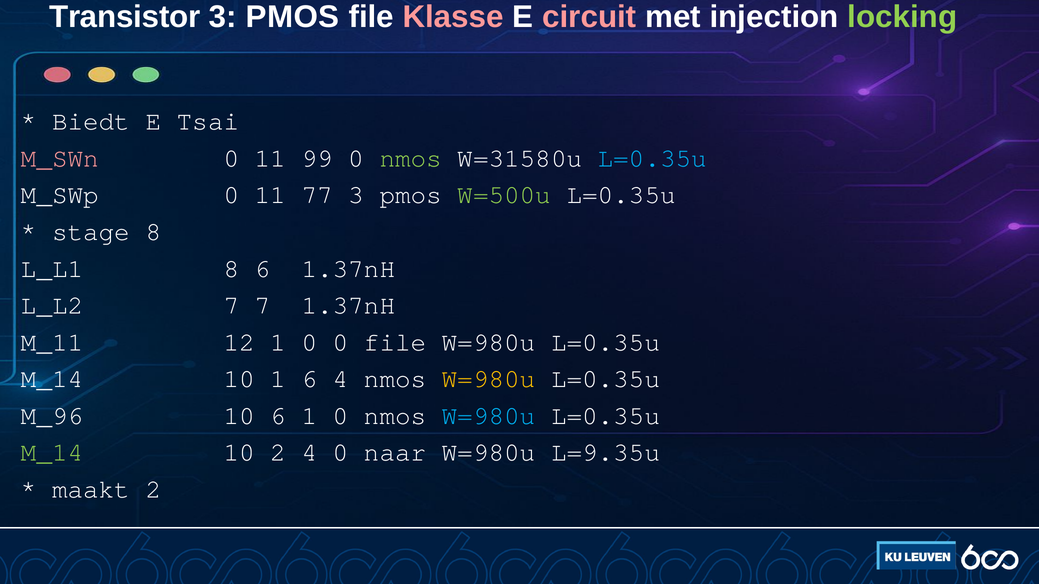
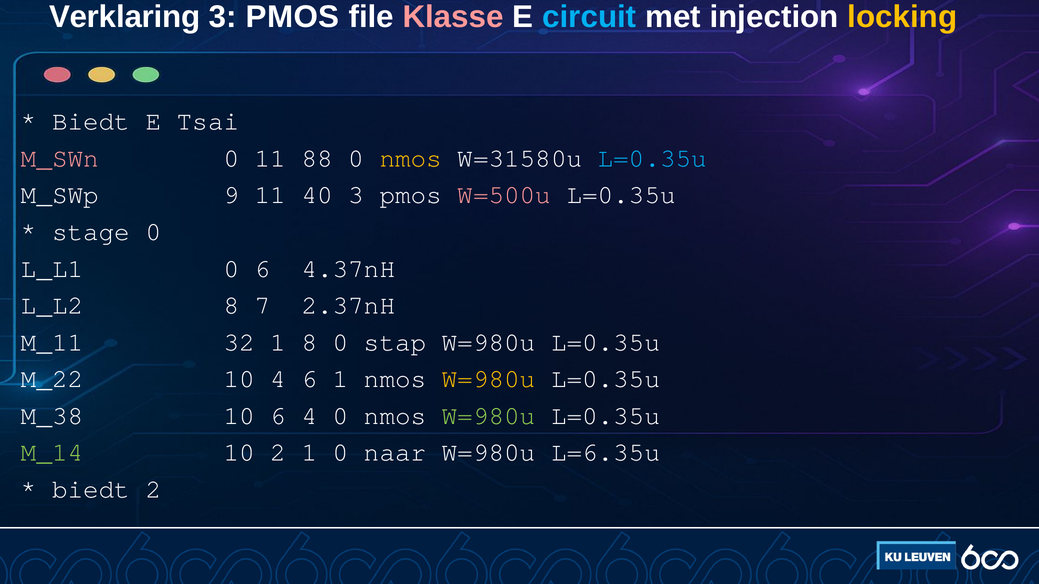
Transistor: Transistor -> Verklaring
circuit colour: pink -> light blue
locking colour: light green -> yellow
99: 99 -> 88
nmos at (411, 158) colour: light green -> yellow
M_SWp 0: 0 -> 9
77: 77 -> 40
W=500u colour: light green -> pink
stage 8: 8 -> 0
L_L1 8: 8 -> 0
6 1.37nH: 1.37nH -> 4.37nH
L_L2 7: 7 -> 8
7 1.37nH: 1.37nH -> 2.37nH
12: 12 -> 32
0 at (309, 342): 0 -> 8
0 file: file -> stap
M_14 at (52, 379): M_14 -> M_22
10 1: 1 -> 4
6 4: 4 -> 1
M_96: M_96 -> M_38
6 1: 1 -> 4
W=980u at (489, 416) colour: light blue -> light green
2 4: 4 -> 1
L=9.35u: L=9.35u -> L=6.35u
maakt at (91, 490): maakt -> biedt
